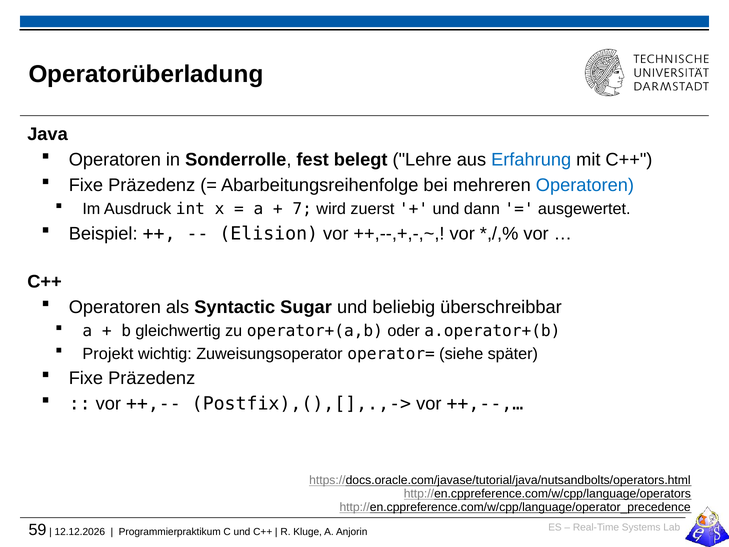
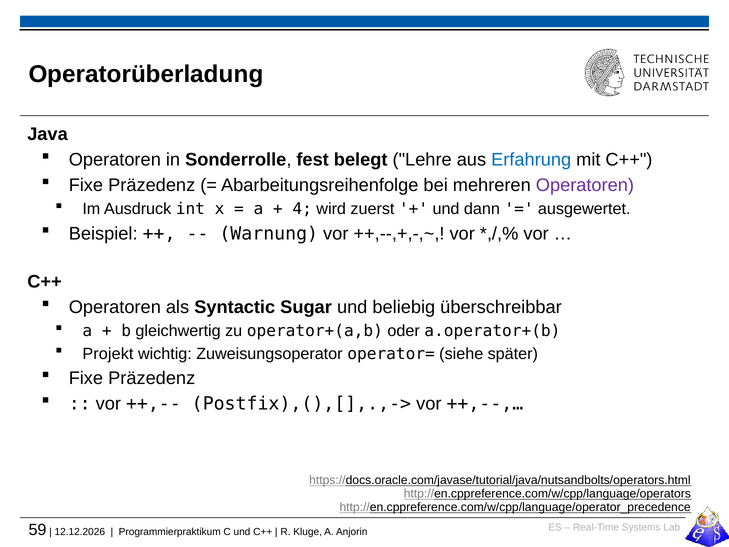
Operatoren at (585, 185) colour: blue -> purple
7: 7 -> 4
Elision: Elision -> Warnung
